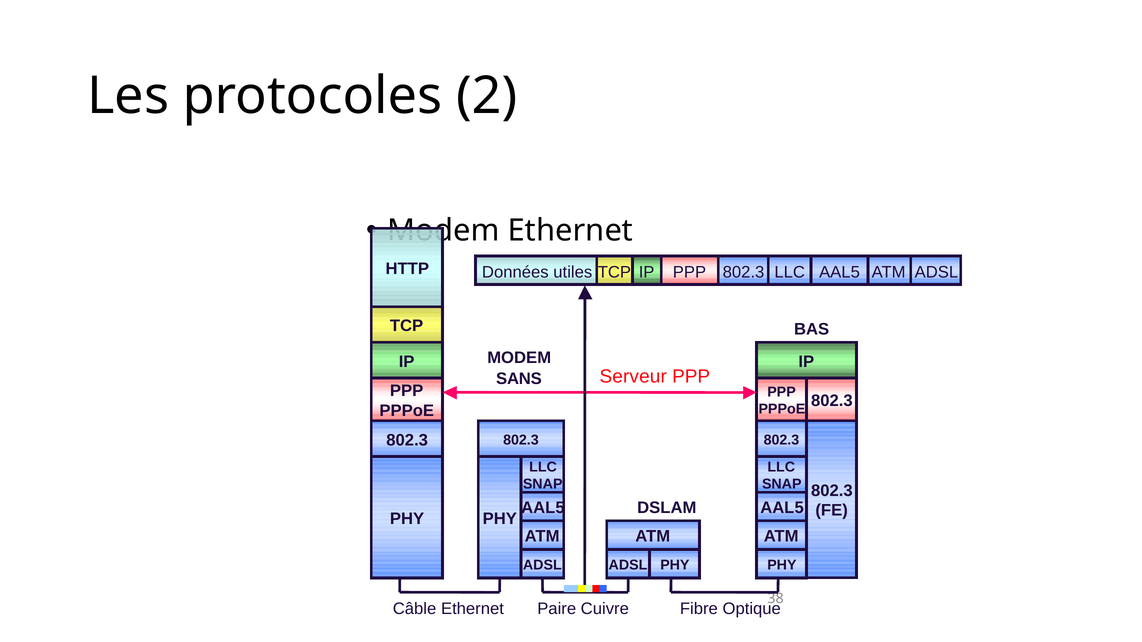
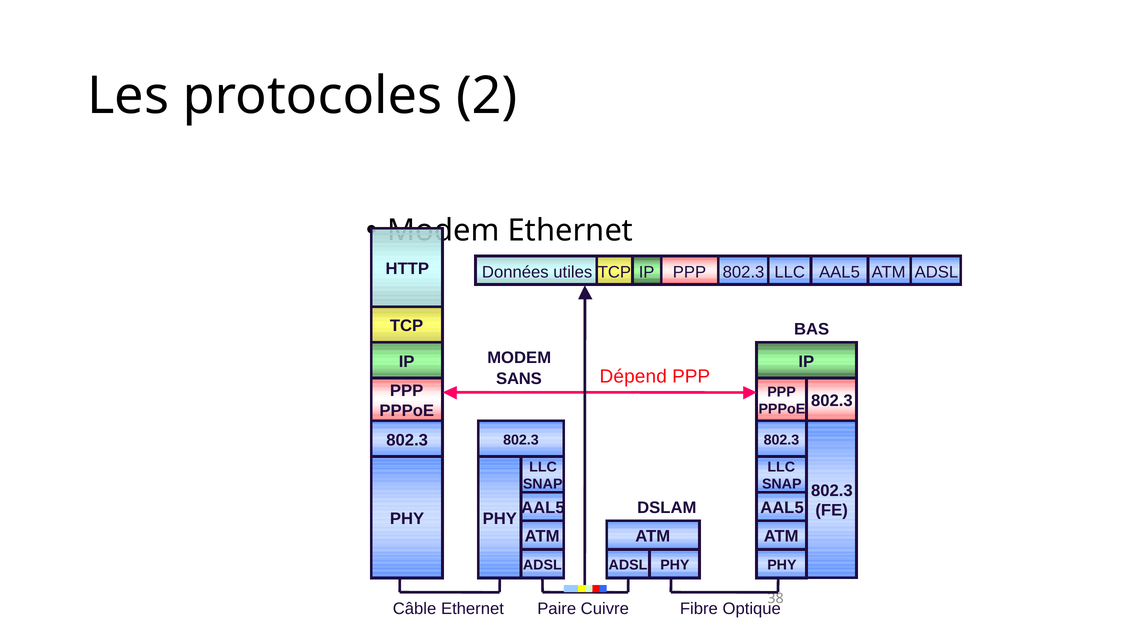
Serveur: Serveur -> Dépend
